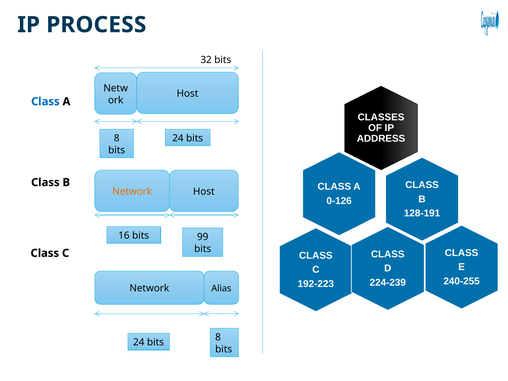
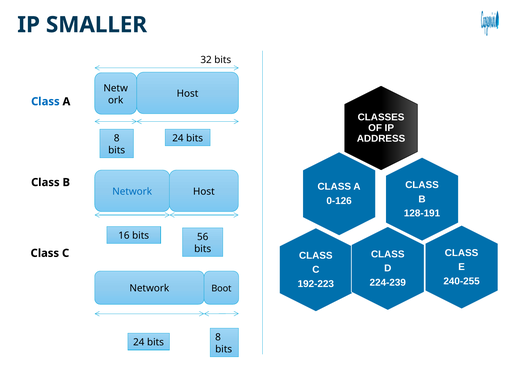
PROCESS: PROCESS -> SMALLER
Network at (132, 192) colour: orange -> blue
99: 99 -> 56
Alias: Alias -> Boot
